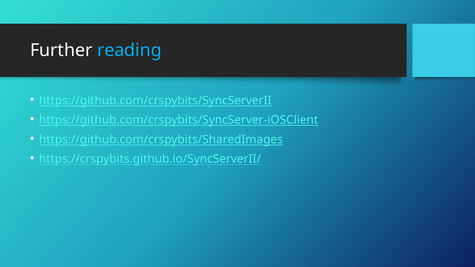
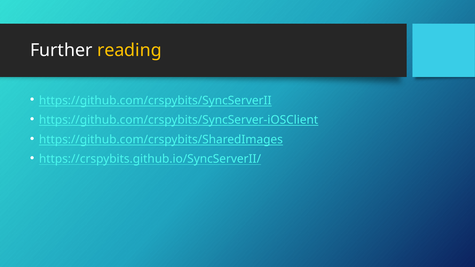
reading colour: light blue -> yellow
